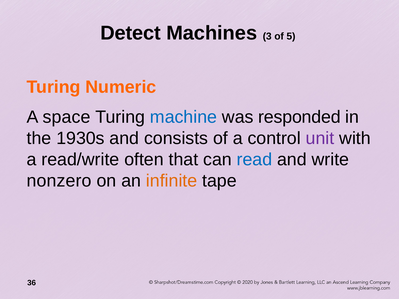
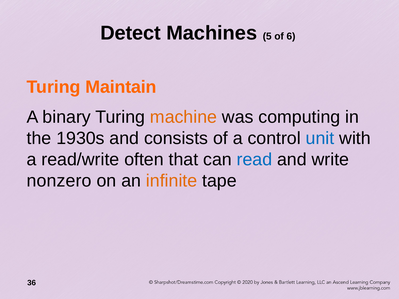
3: 3 -> 5
5: 5 -> 6
Numeric: Numeric -> Maintain
space: space -> binary
machine colour: blue -> orange
responded: responded -> computing
unit colour: purple -> blue
